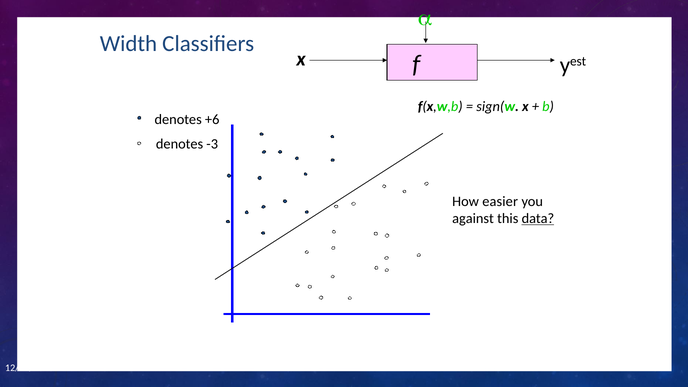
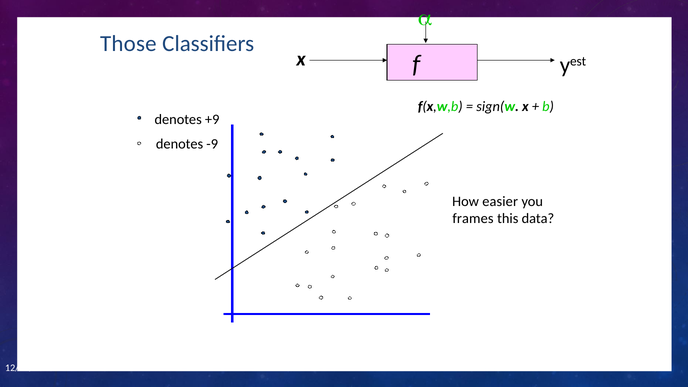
Width: Width -> Those
+6: +6 -> +9
-3: -3 -> -9
against: against -> frames
data underline: present -> none
